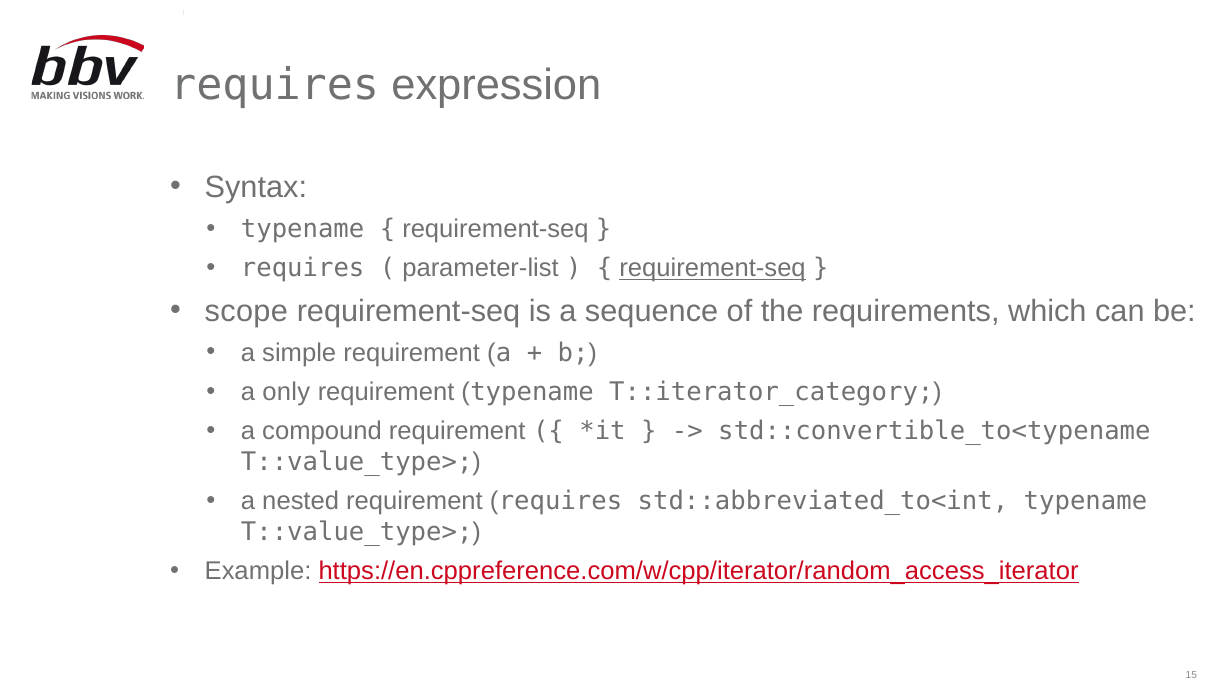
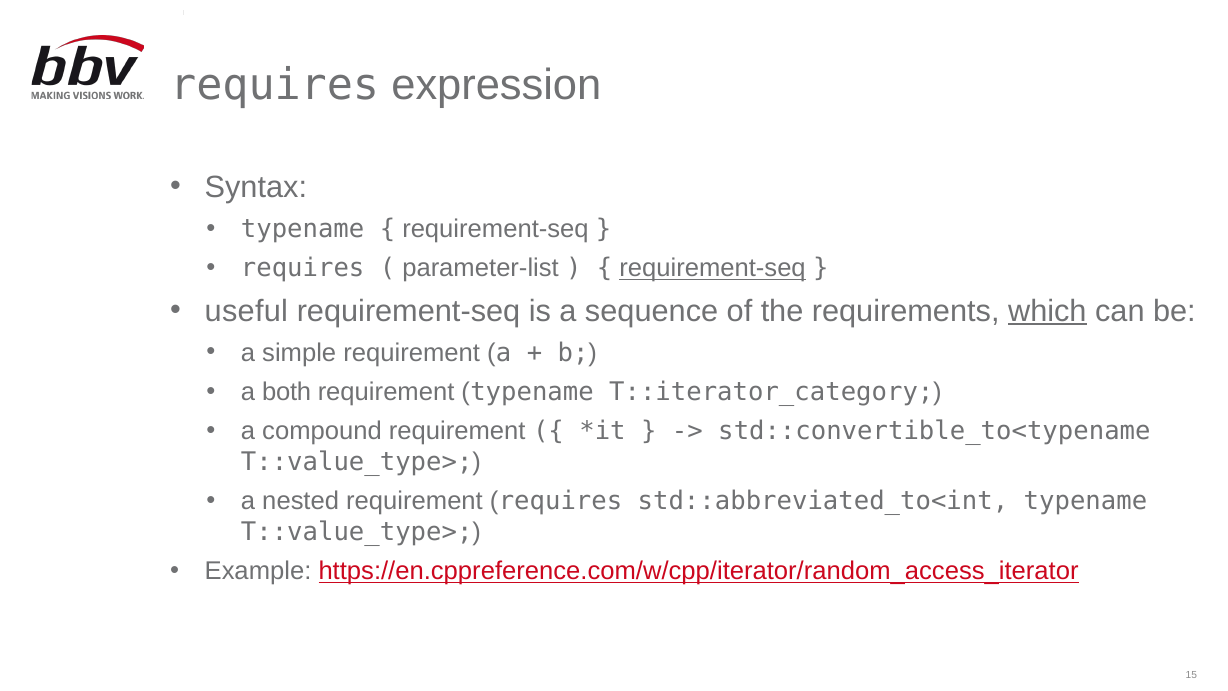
scope: scope -> useful
which underline: none -> present
only: only -> both
